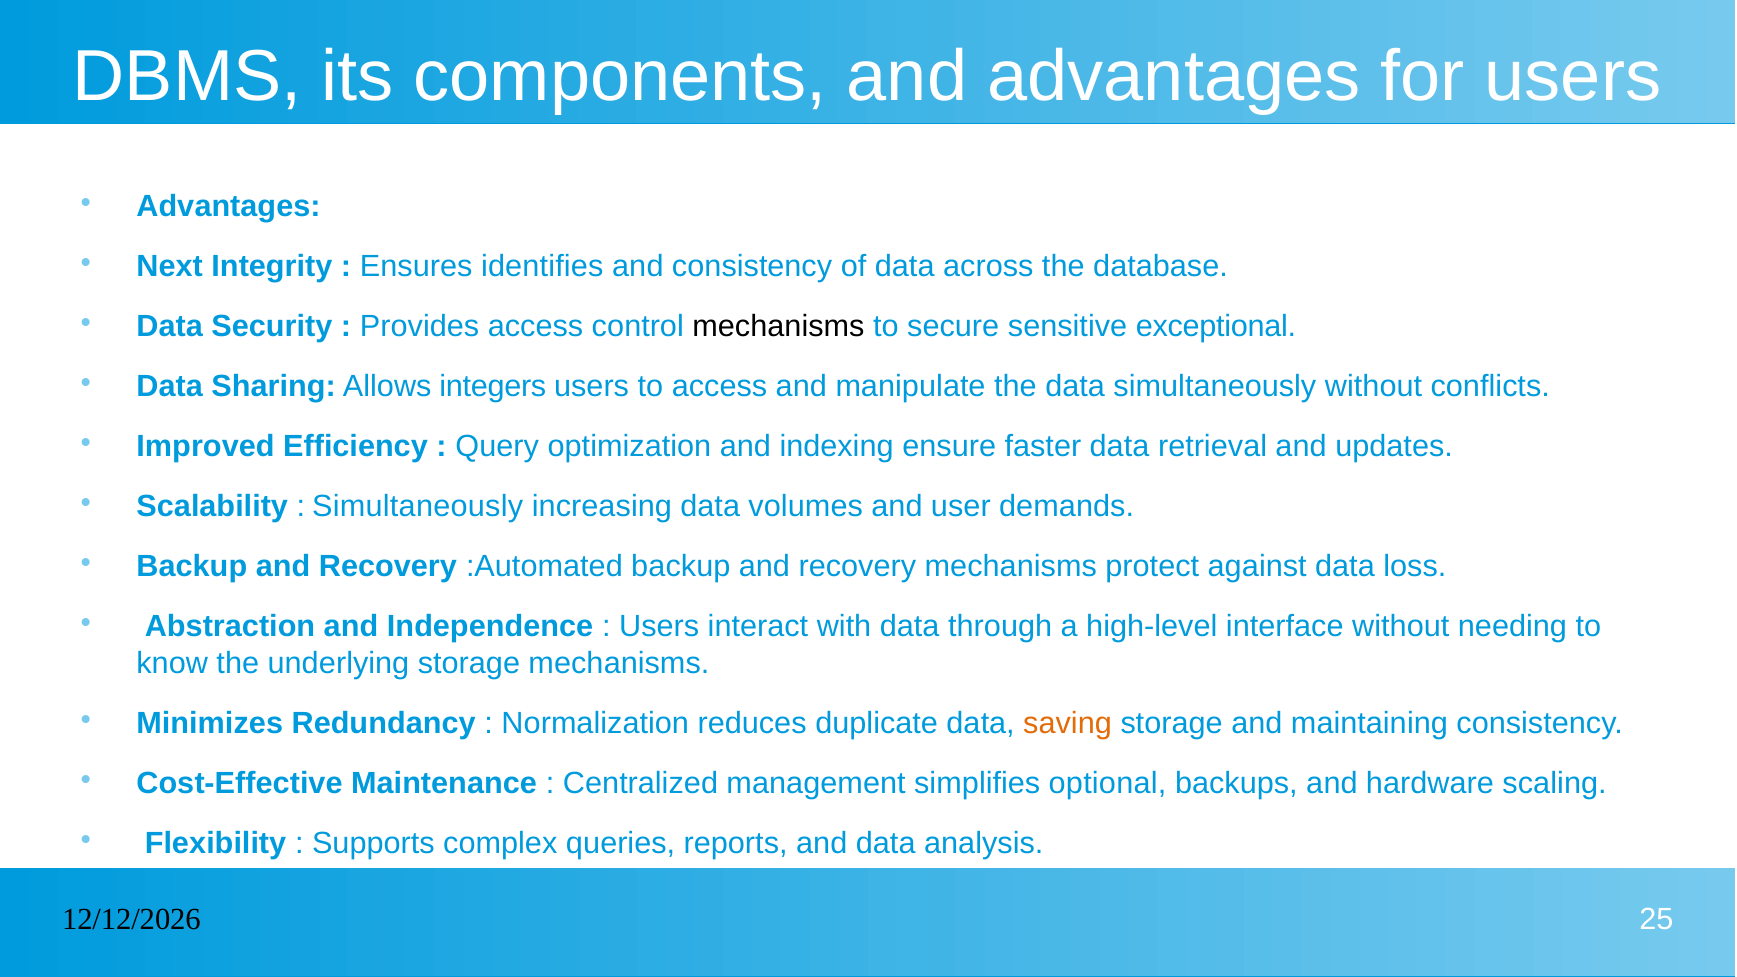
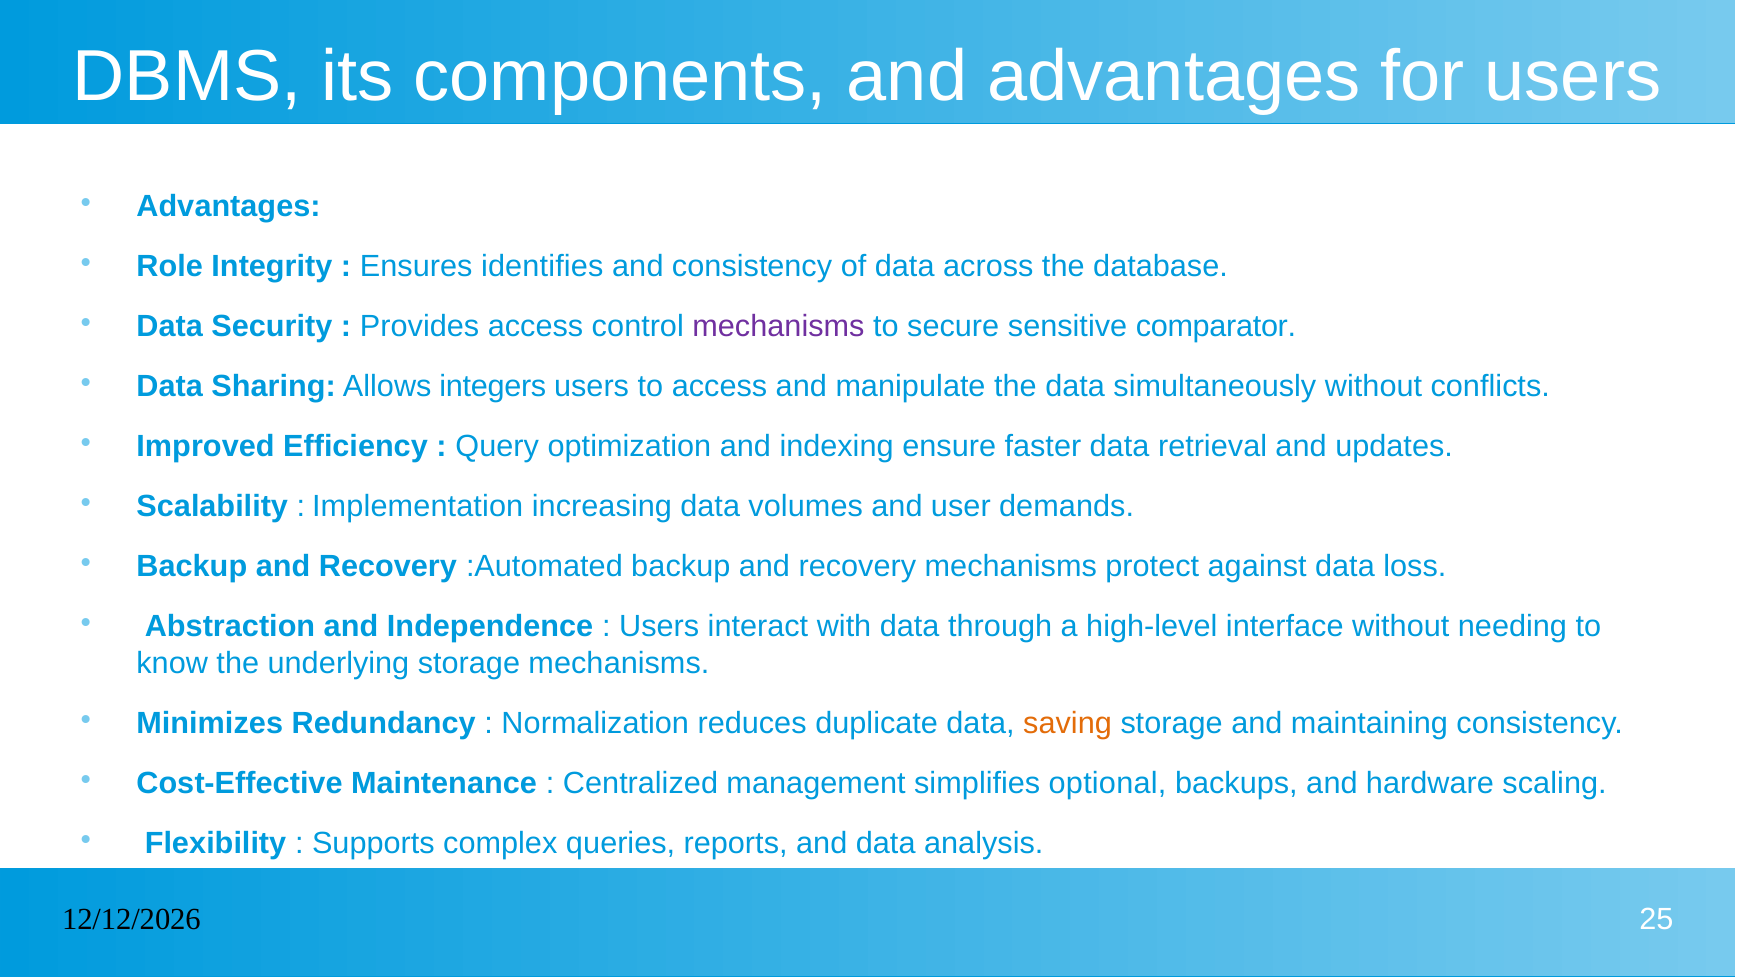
Next: Next -> Role
mechanisms at (778, 327) colour: black -> purple
exceptional: exceptional -> comparator
Simultaneously at (418, 507): Simultaneously -> Implementation
